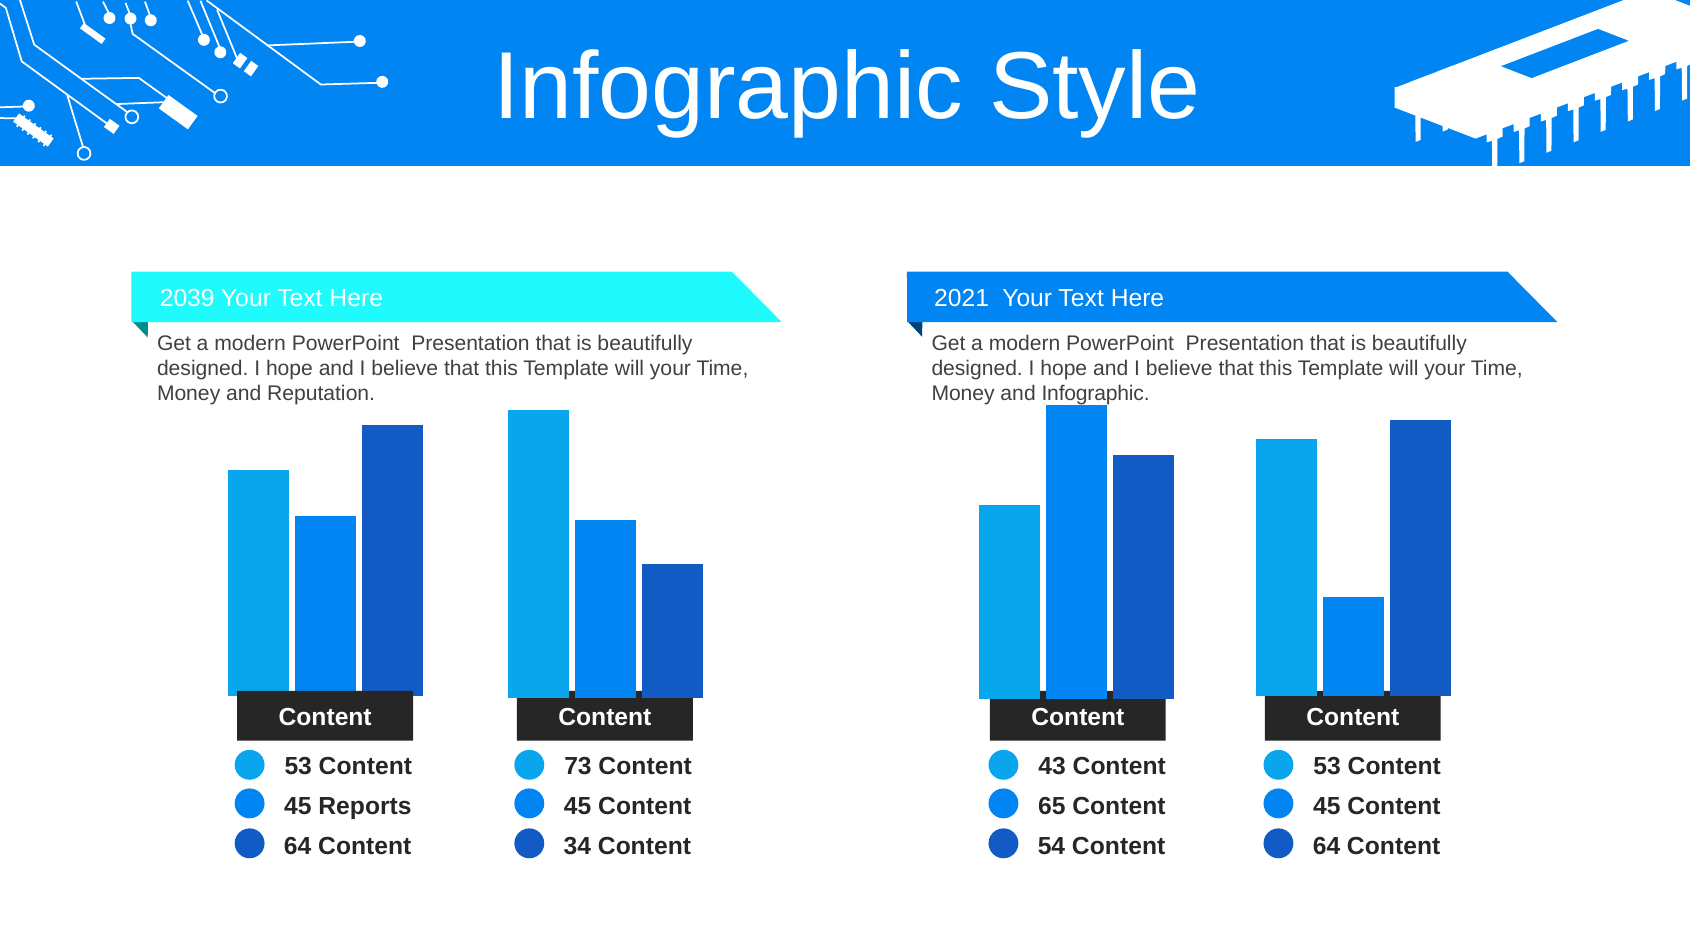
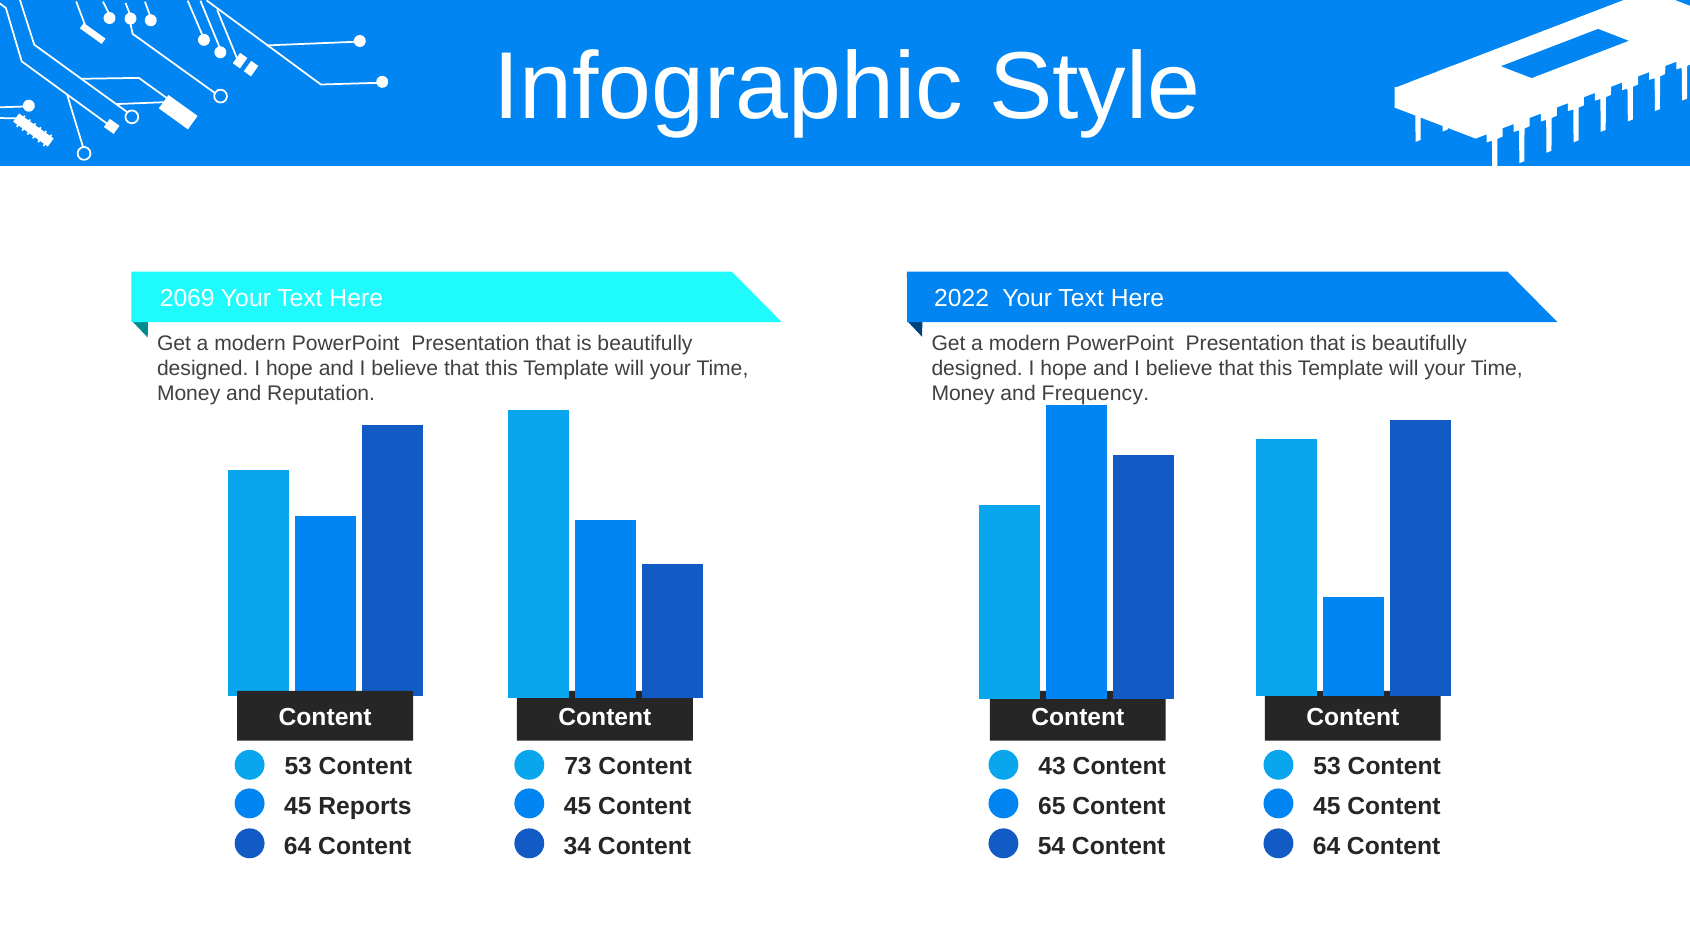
2039: 2039 -> 2069
2021: 2021 -> 2022
and Infographic: Infographic -> Frequency
